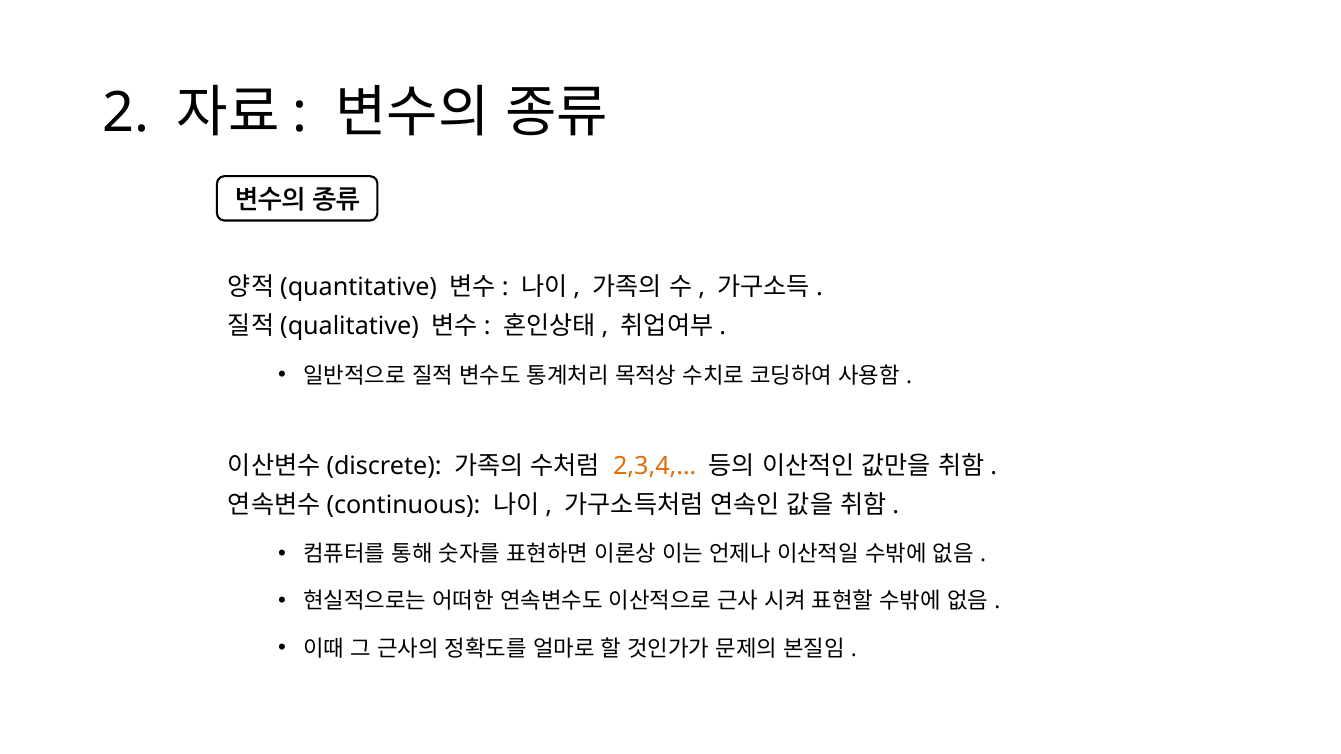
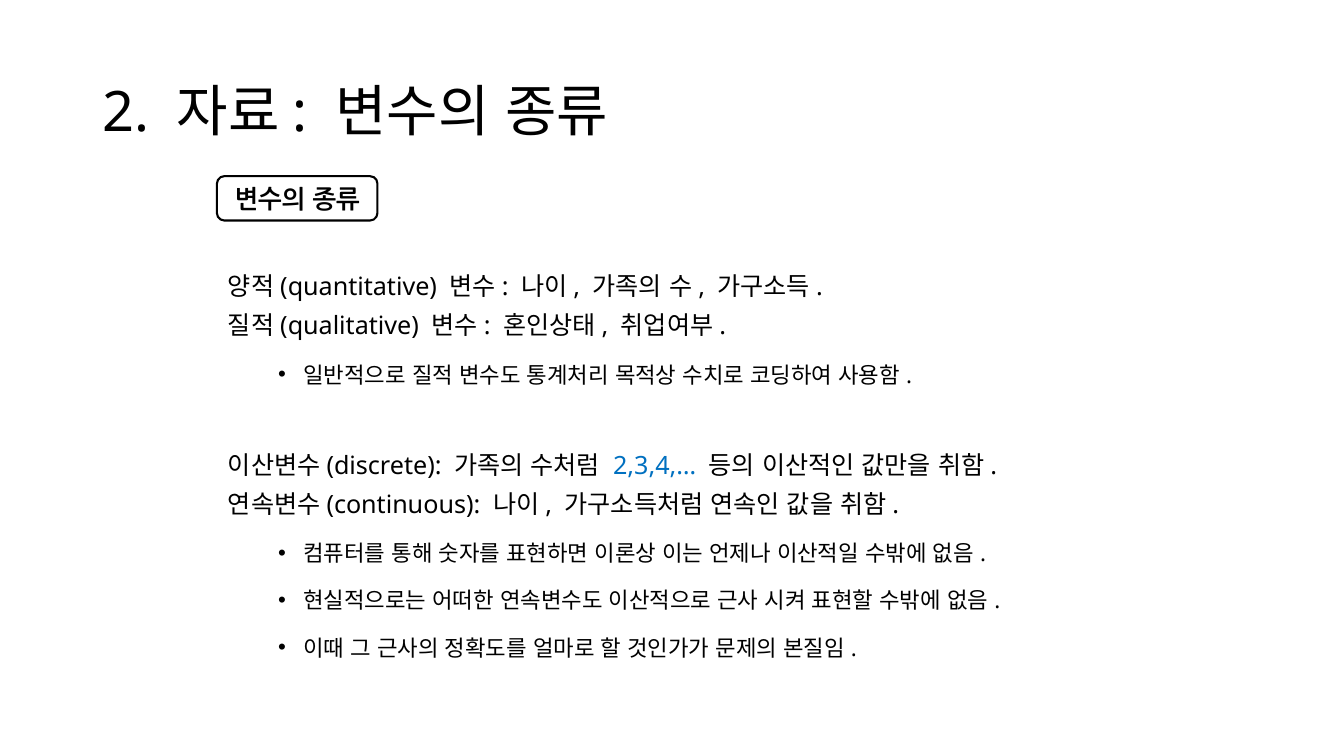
2,3,4,… colour: orange -> blue
